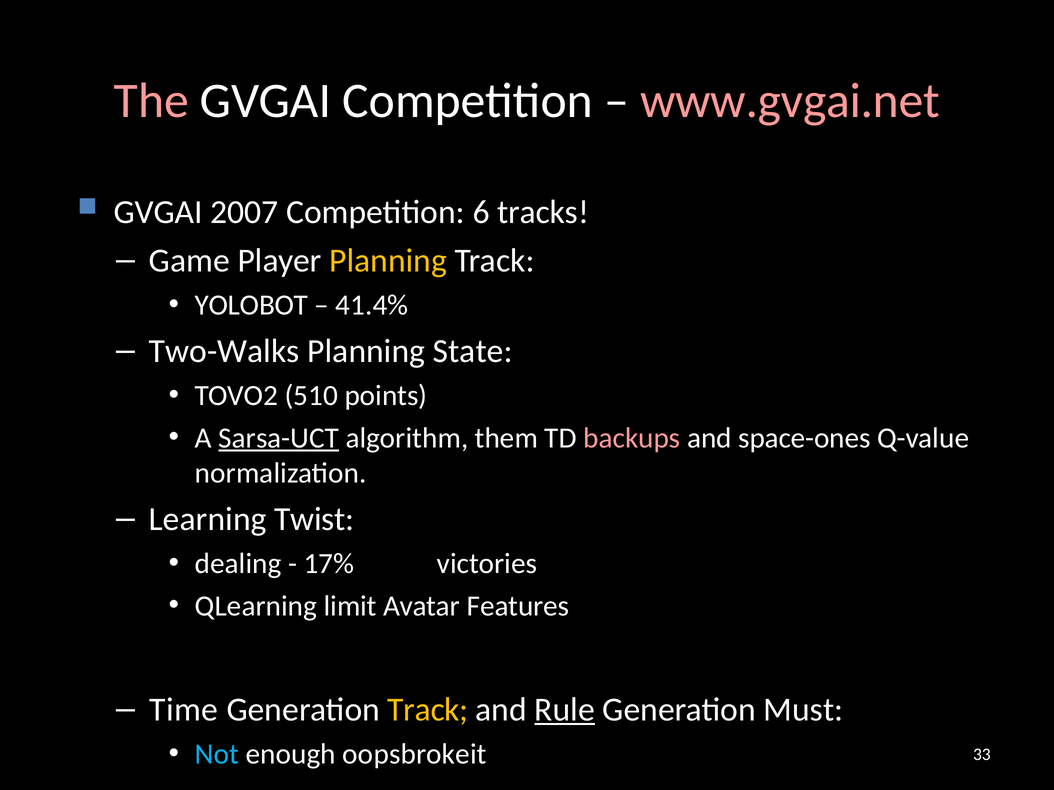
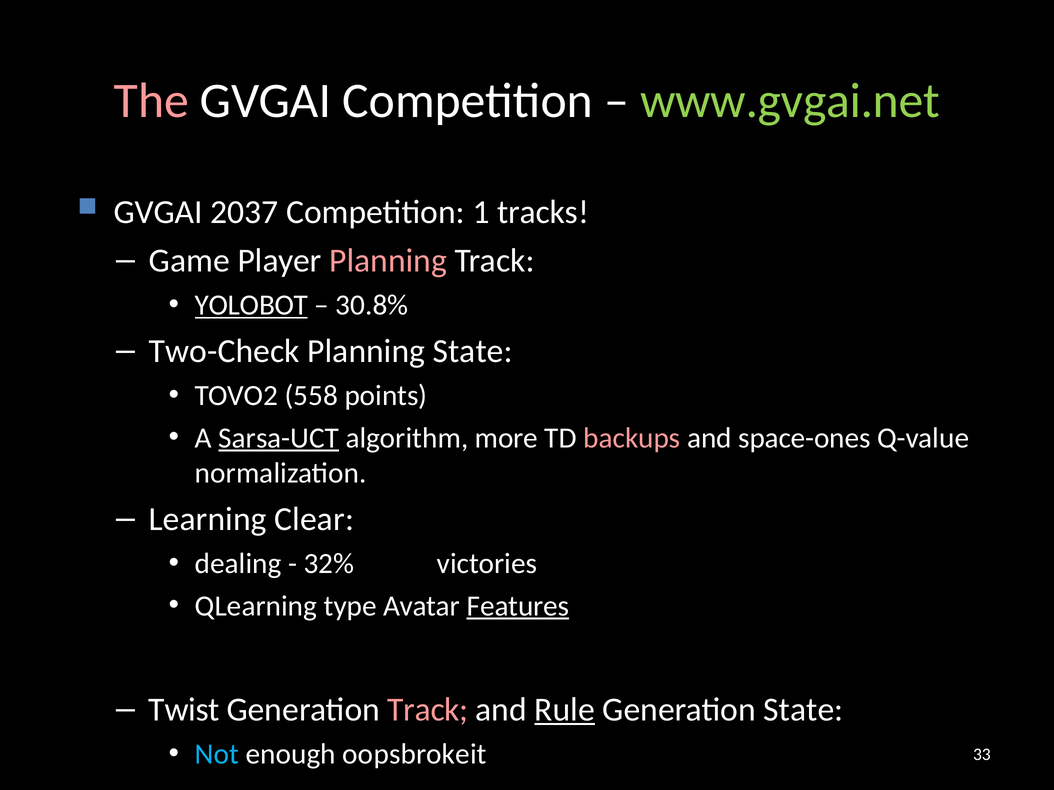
www.gvgai.net colour: pink -> light green
2007: 2007 -> 2037
6: 6 -> 1
Planning at (388, 261) colour: yellow -> pink
YOLOBOT underline: none -> present
41.4%: 41.4% -> 30.8%
Two-Walks: Two-Walks -> Two-Check
510: 510 -> 558
them: them -> more
Twist: Twist -> Clear
17%: 17% -> 32%
limit: limit -> type
Features underline: none -> present
Time: Time -> Twist
Track at (428, 710) colour: yellow -> pink
Generation Must: Must -> State
